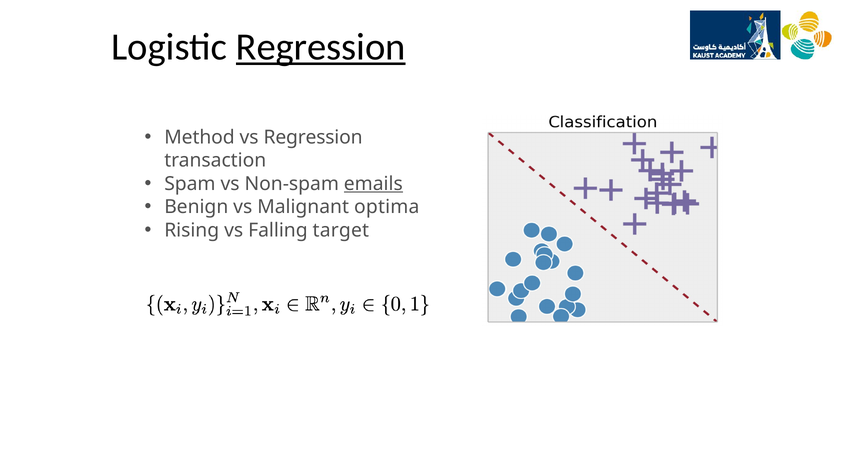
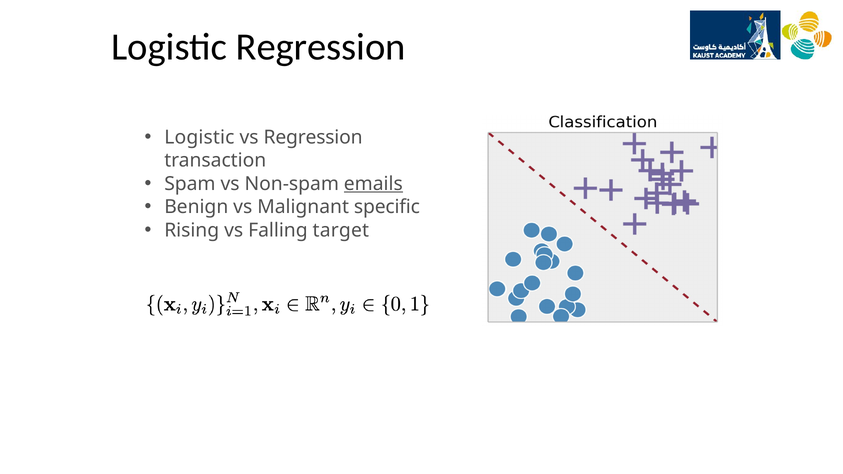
Regression at (321, 47) underline: present -> none
Method at (199, 137): Method -> Logistic
optima: optima -> specific
